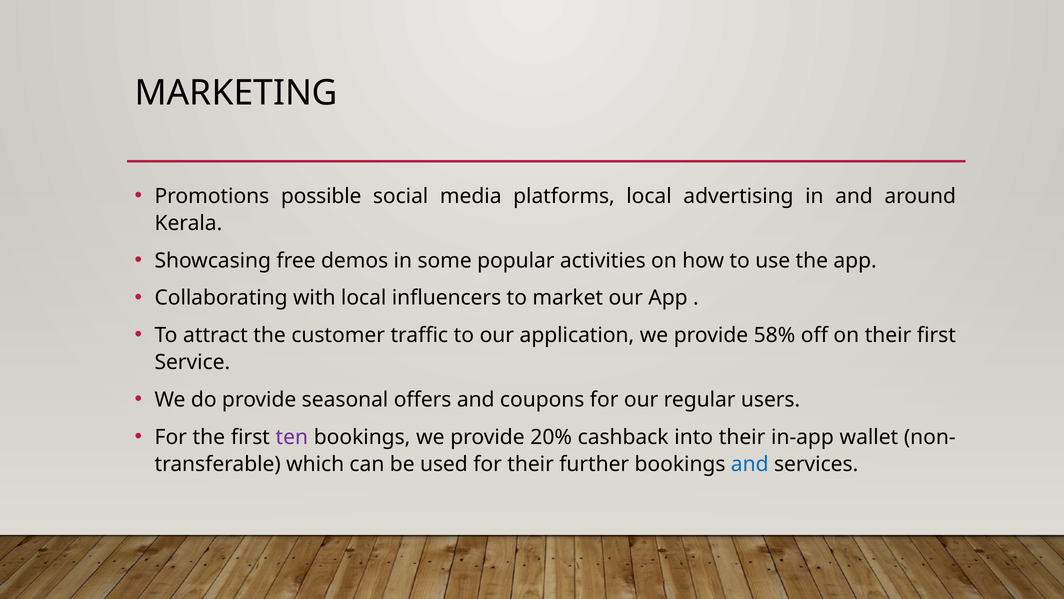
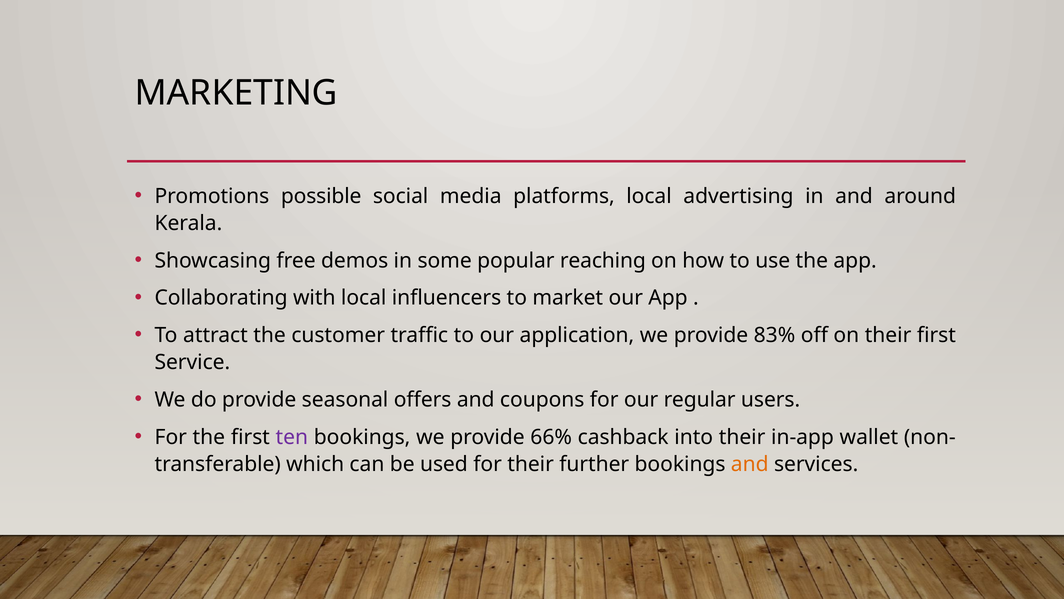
activities: activities -> reaching
58%: 58% -> 83%
20%: 20% -> 66%
and at (750, 464) colour: blue -> orange
